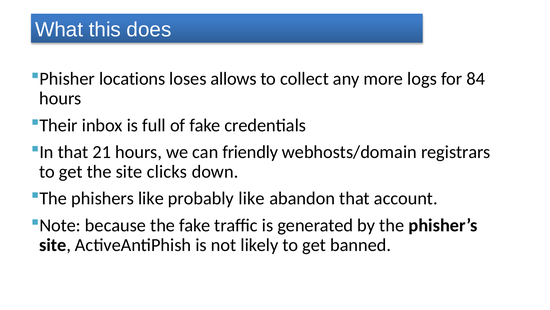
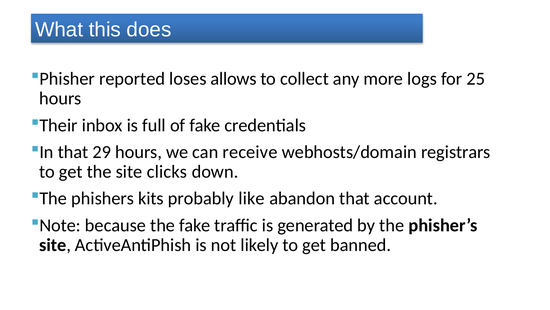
locations: locations -> reported
84: 84 -> 25
21: 21 -> 29
friendly: friendly -> receive
phishers like: like -> kits
